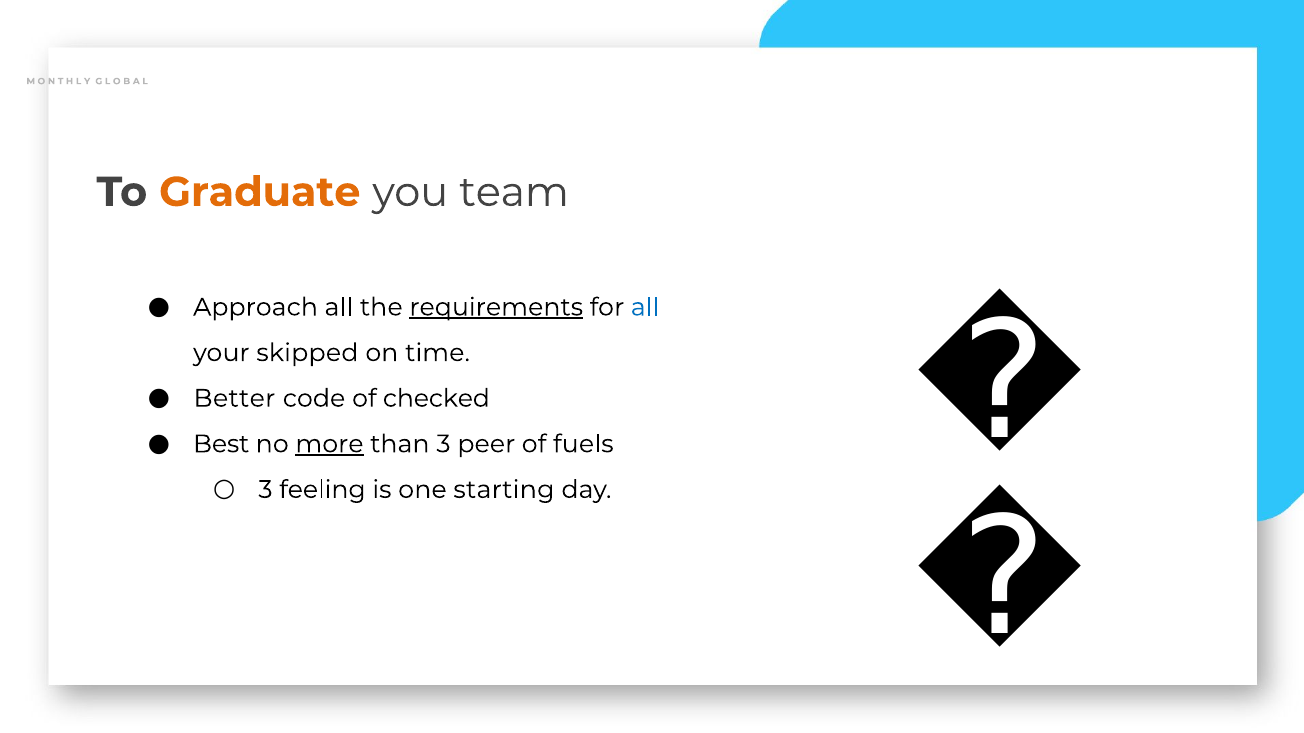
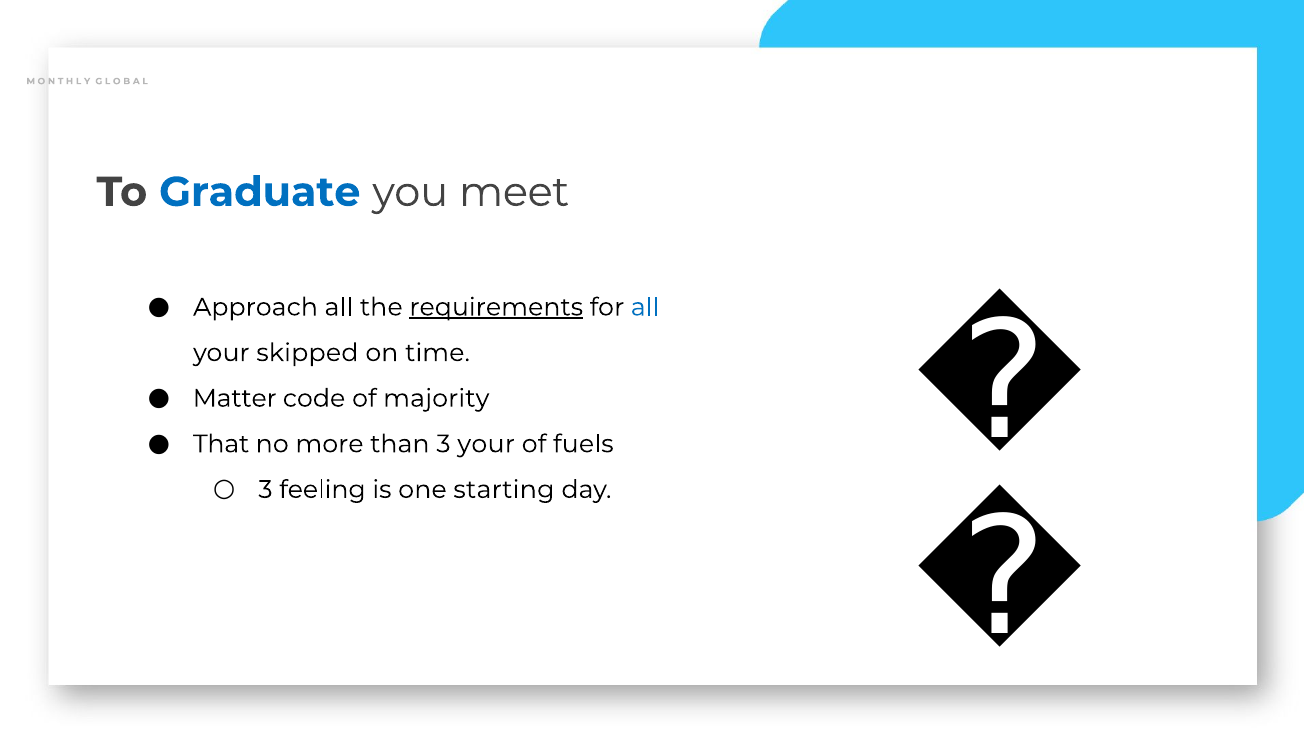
Graduate colour: orange -> blue
team: team -> meet
Better: Better -> Matter
checked: checked -> majority
Best: Best -> That
more underline: present -> none
3 peer: peer -> your
